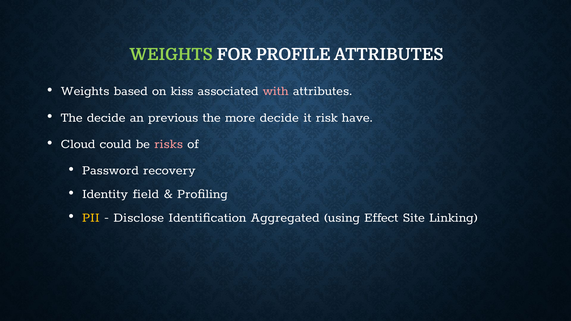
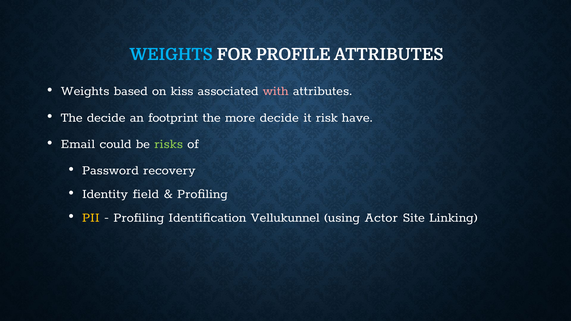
WEIGHTS at (171, 54) colour: light green -> light blue
previous: previous -> footprint
Cloud: Cloud -> Email
risks colour: pink -> light green
Disclose at (139, 217): Disclose -> Profiling
Aggregated: Aggregated -> Vellukunnel
Effect: Effect -> Actor
